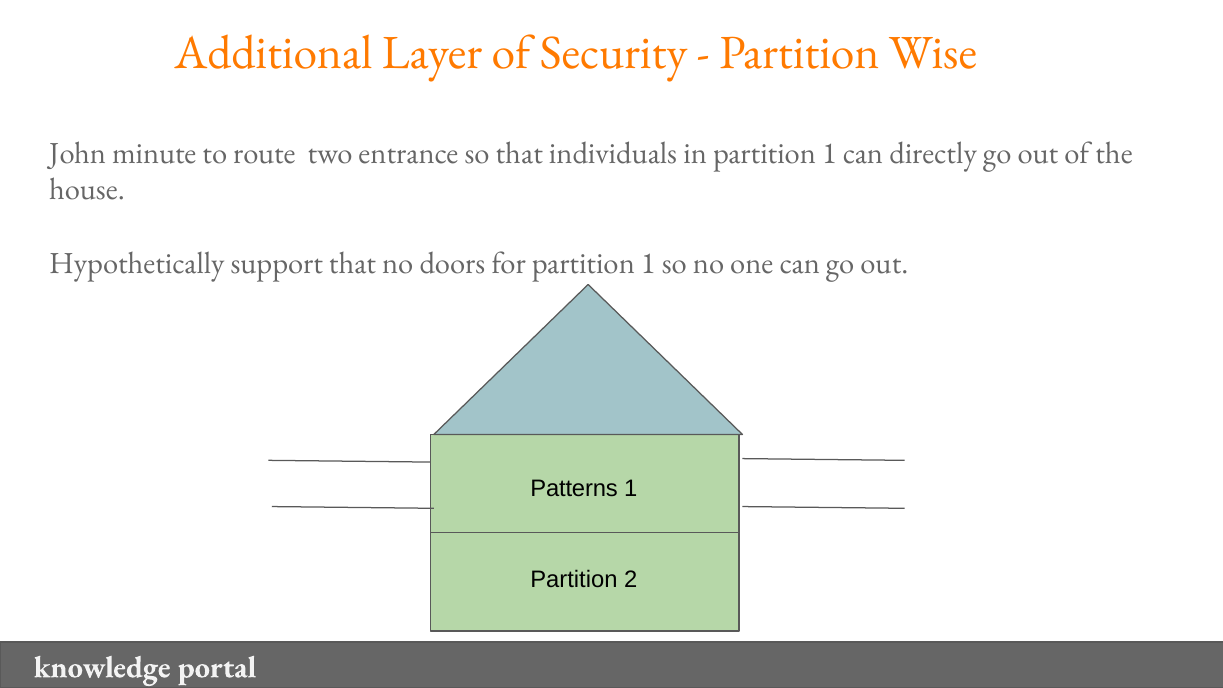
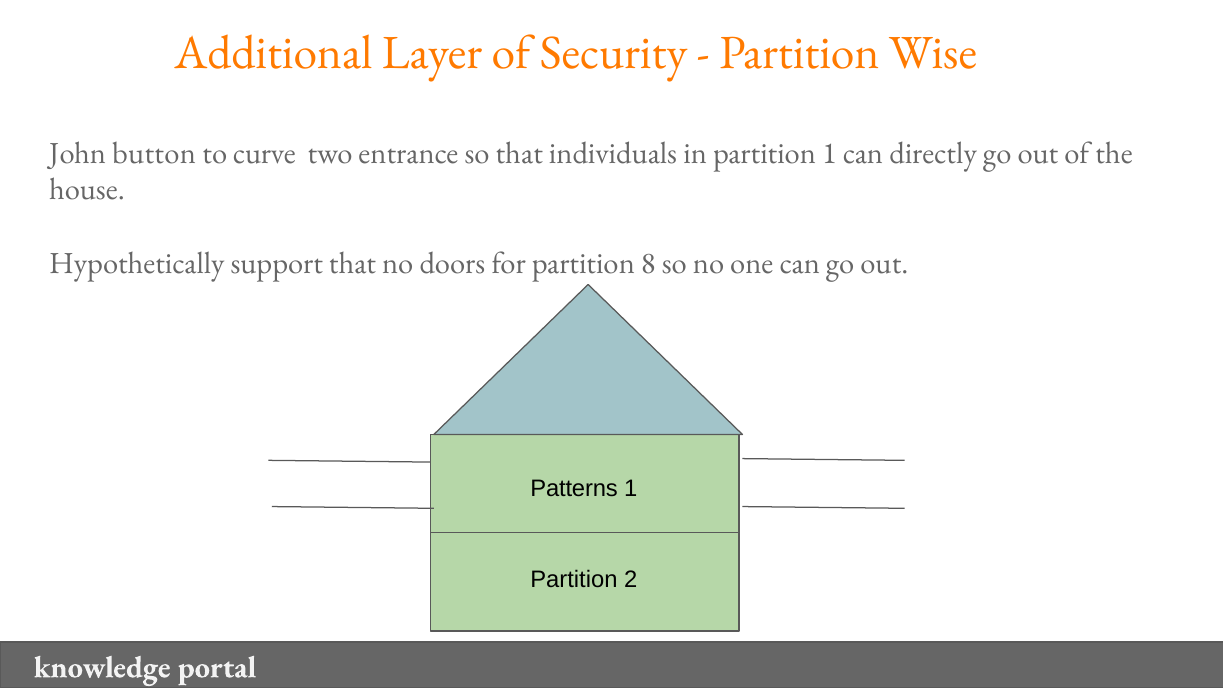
minute: minute -> button
route: route -> curve
for partition 1: 1 -> 8
